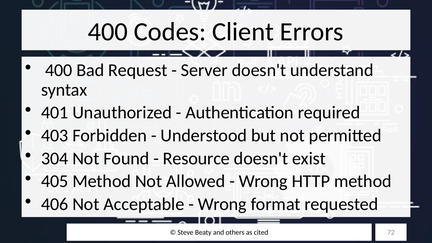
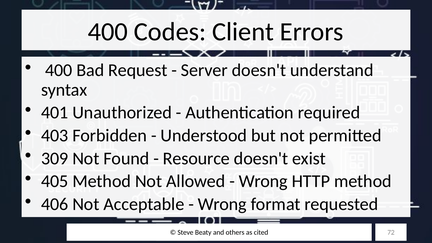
304: 304 -> 309
